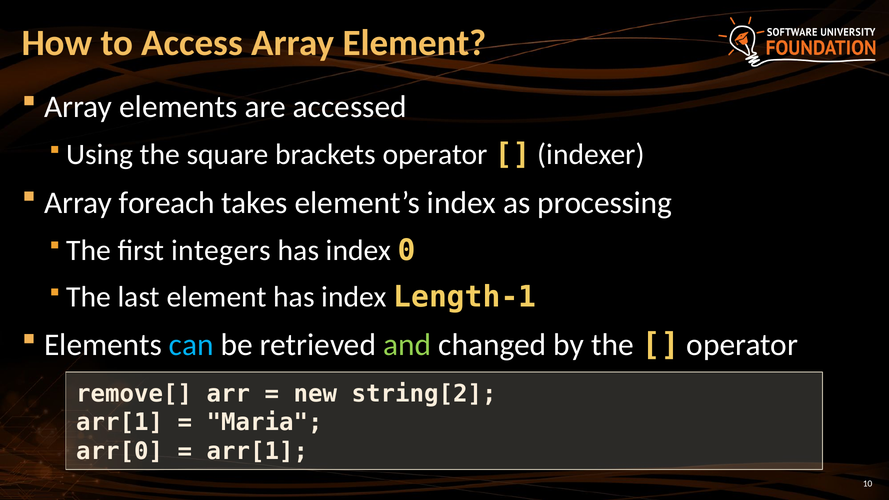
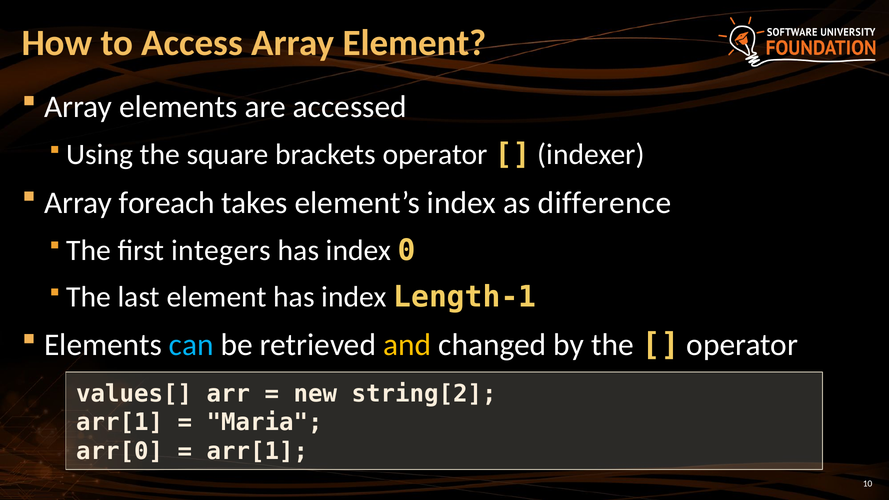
processing: processing -> difference
and colour: light green -> yellow
remove[: remove[ -> values[
